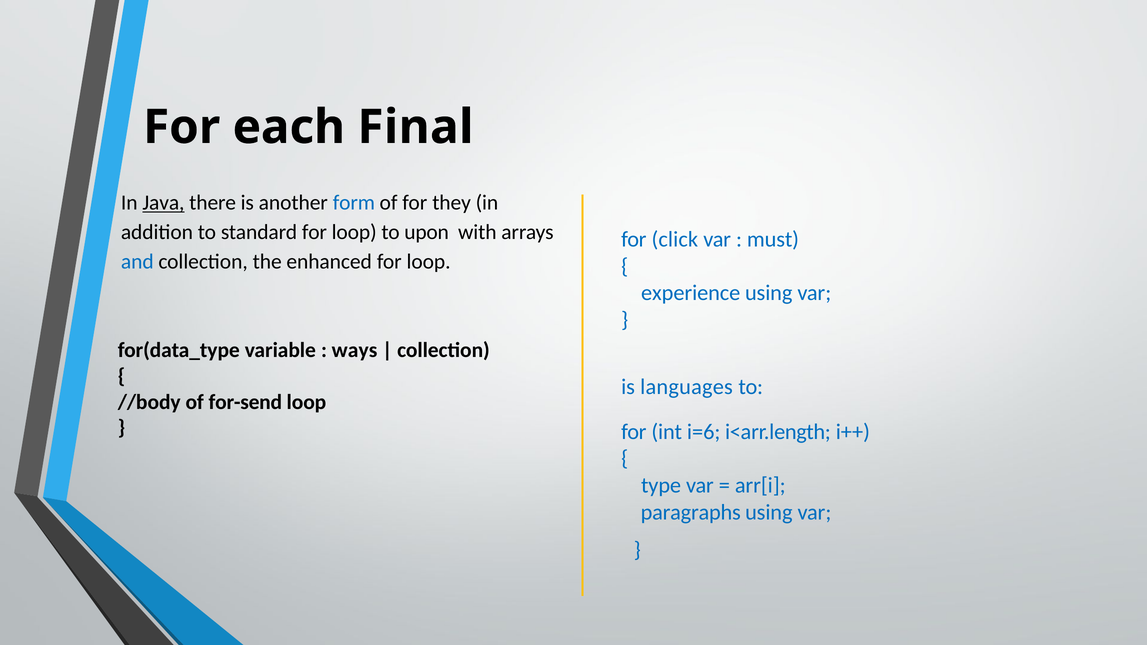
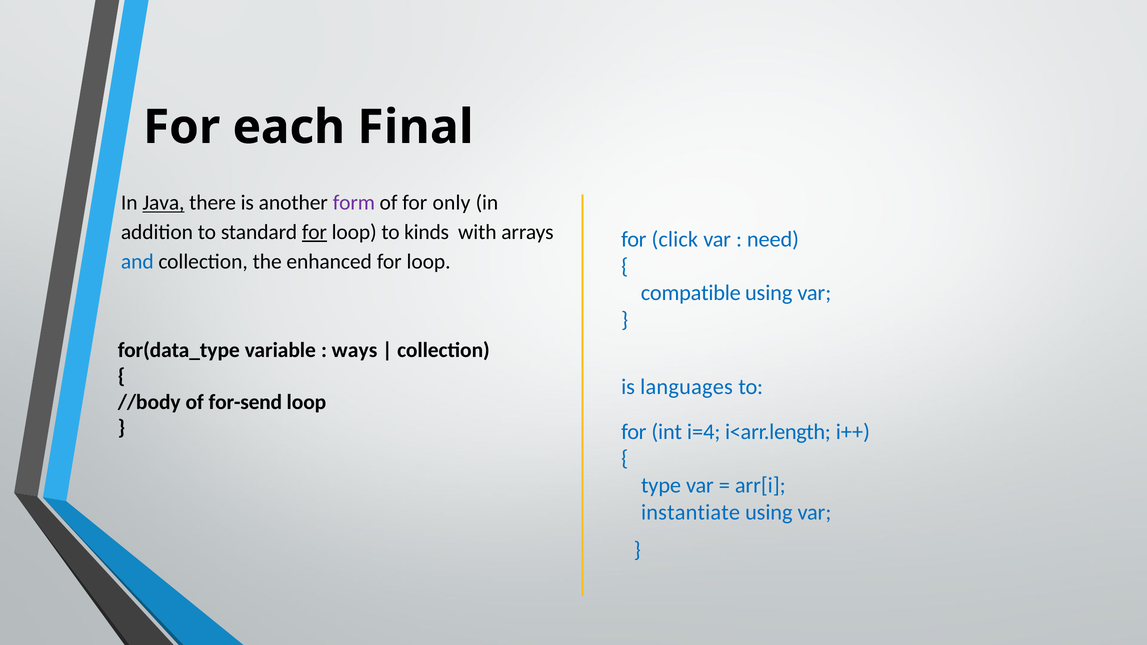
form colour: blue -> purple
they: they -> only
for at (314, 232) underline: none -> present
upon: upon -> kinds
must: must -> need
experience: experience -> compatible
i=6: i=6 -> i=4
paragraphs: paragraphs -> instantiate
